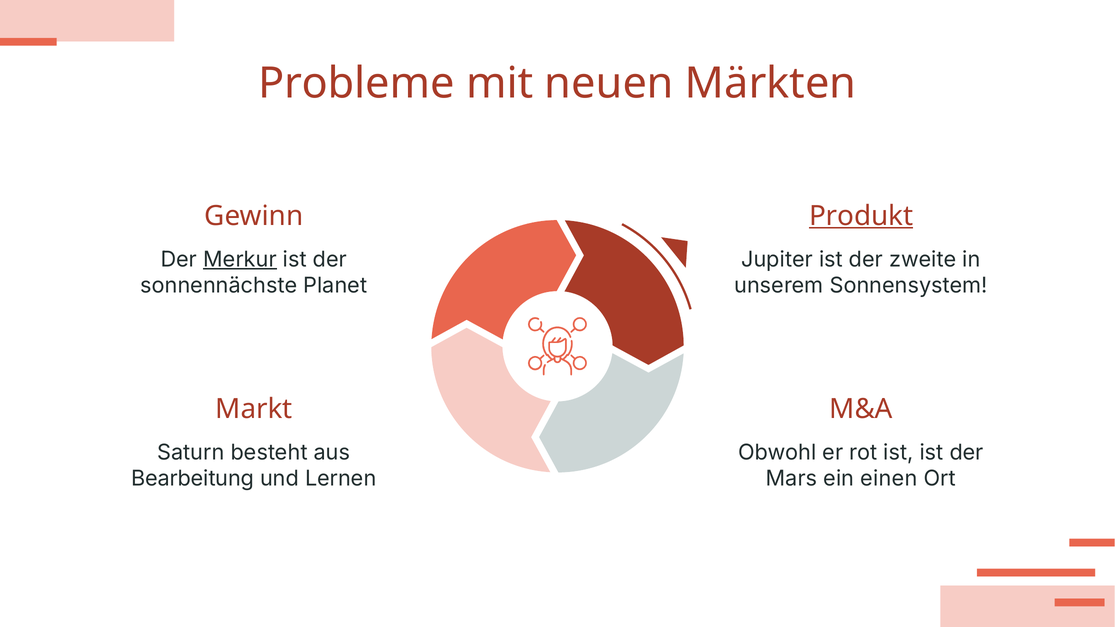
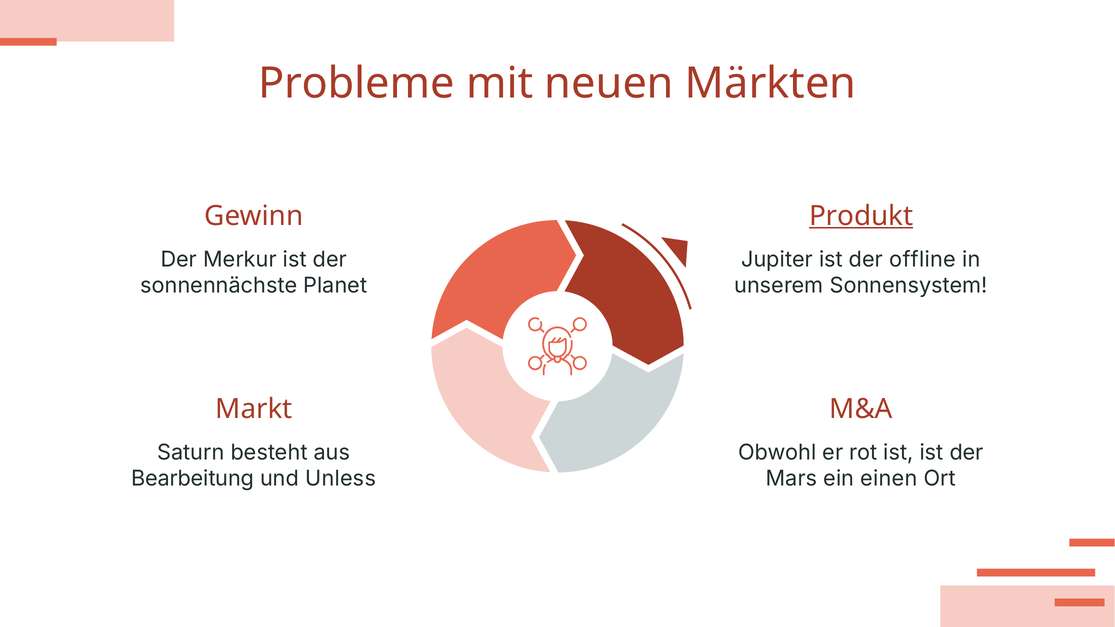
Merkur underline: present -> none
zweite: zweite -> offline
Lernen: Lernen -> Unless
